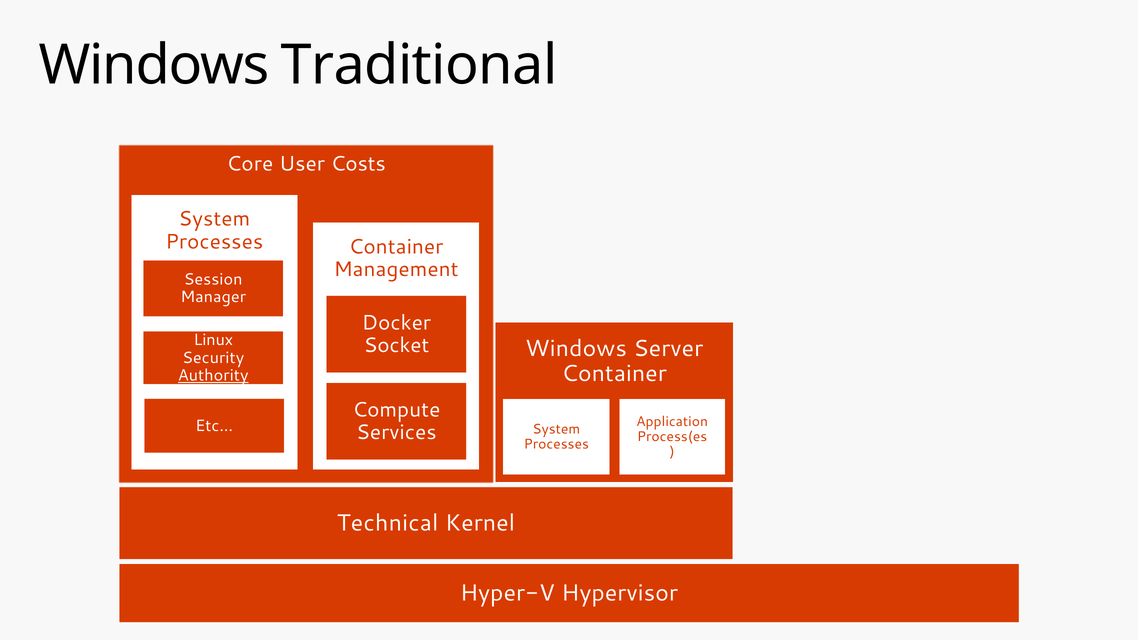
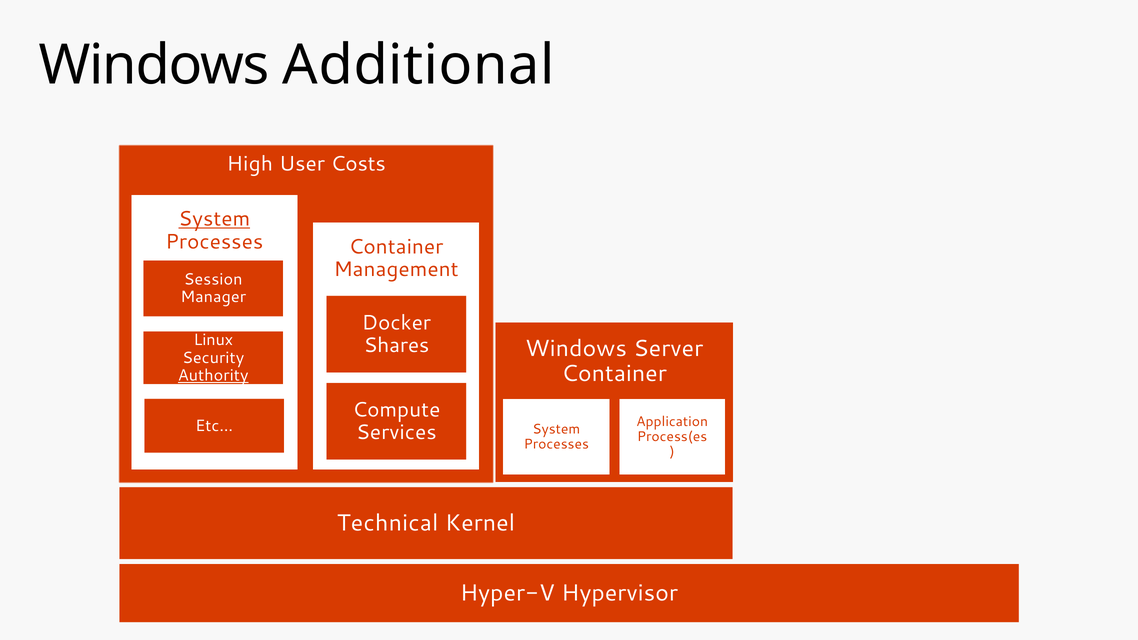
Traditional: Traditional -> Additional
Core: Core -> High
System at (214, 219) underline: none -> present
Socket: Socket -> Shares
